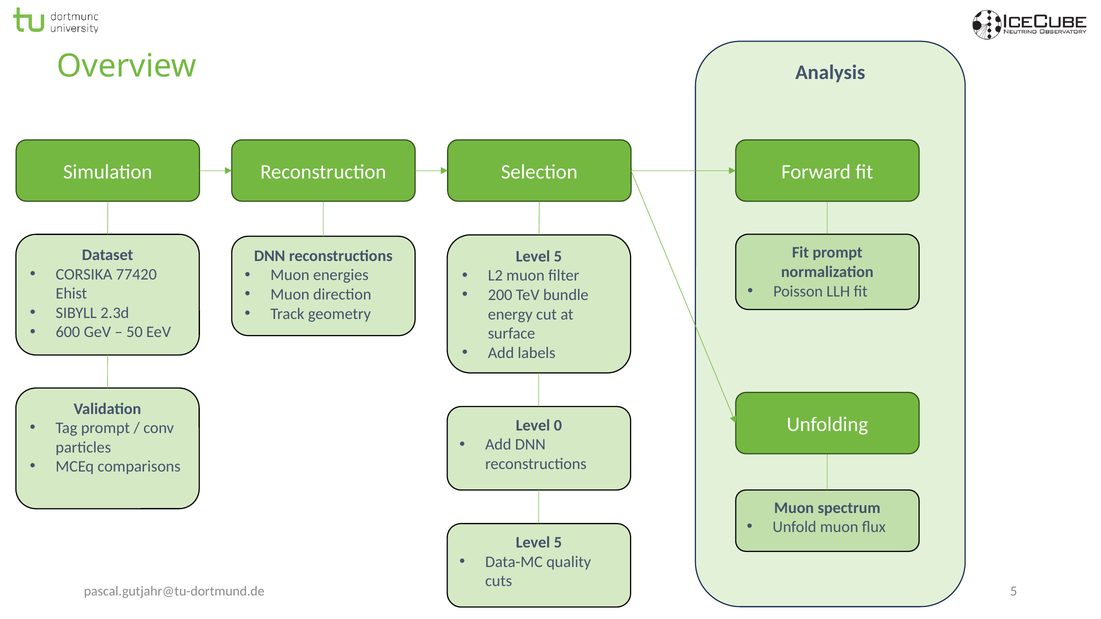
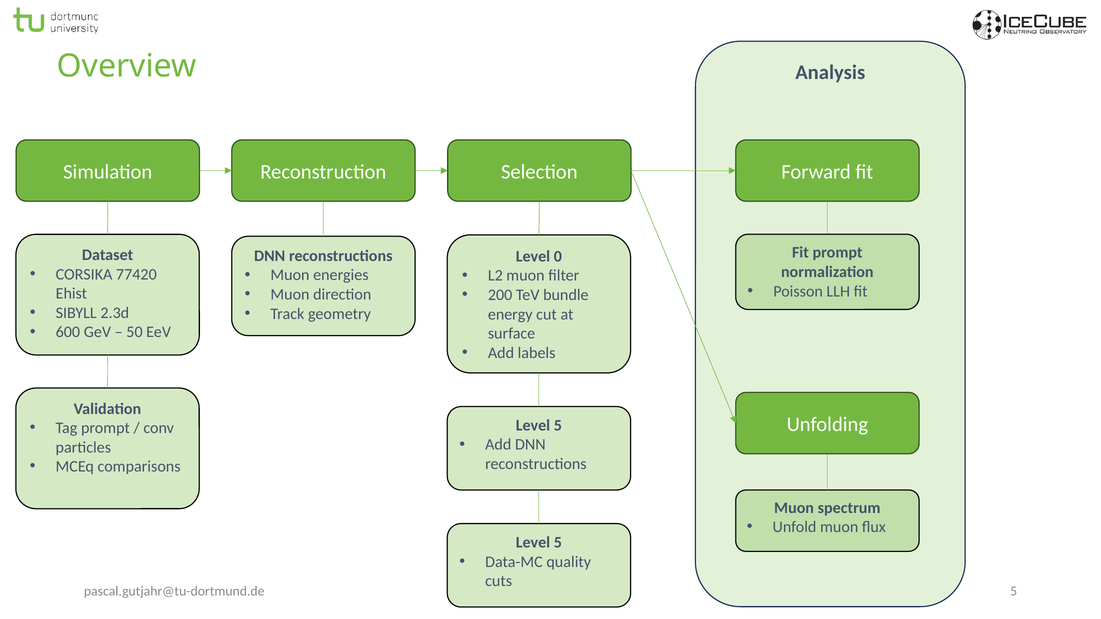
5 at (558, 257): 5 -> 0
0 at (558, 426): 0 -> 5
